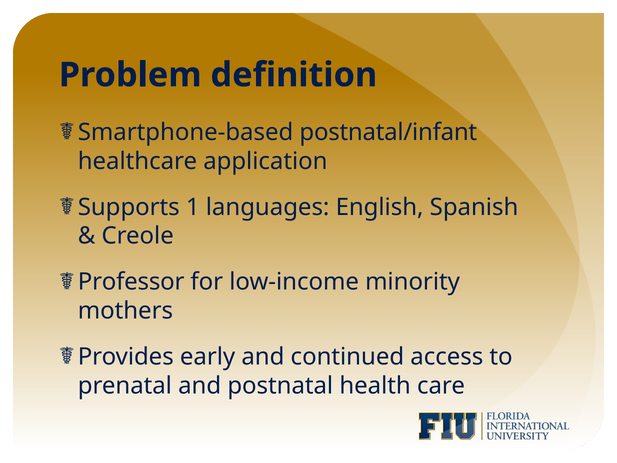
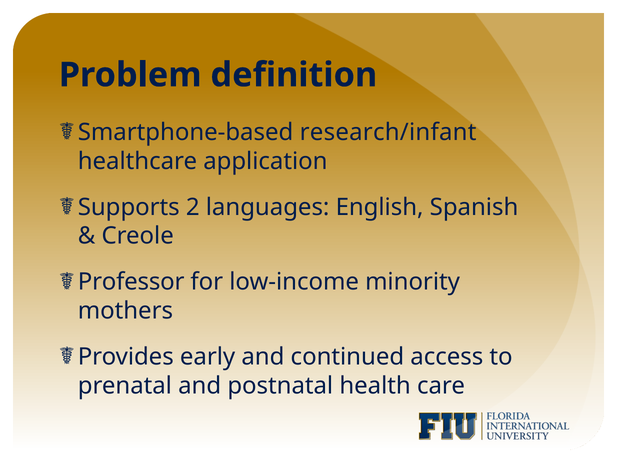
postnatal/infant: postnatal/infant -> research/infant
1: 1 -> 2
